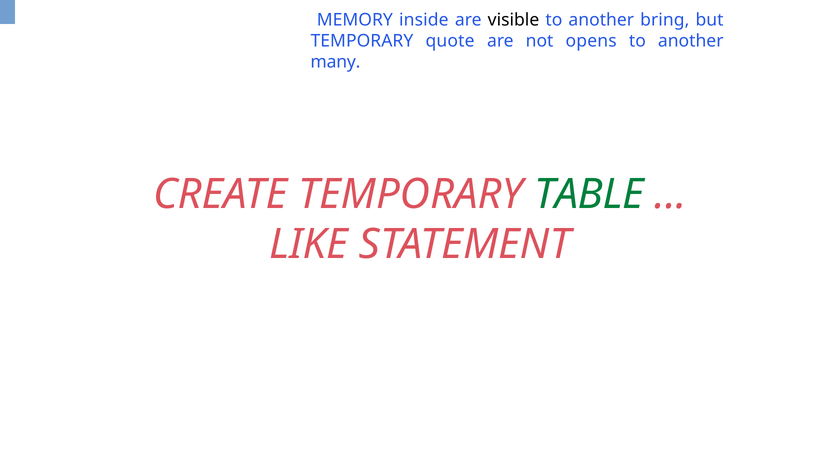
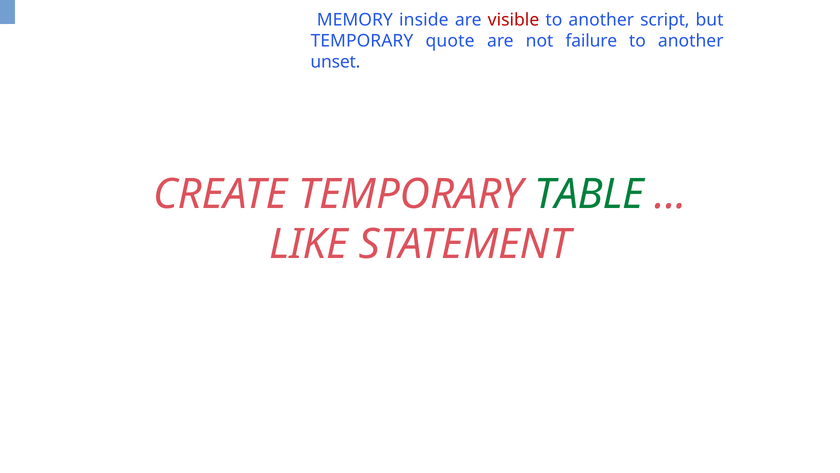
visible colour: black -> red
bring: bring -> script
opens: opens -> failure
many: many -> unset
